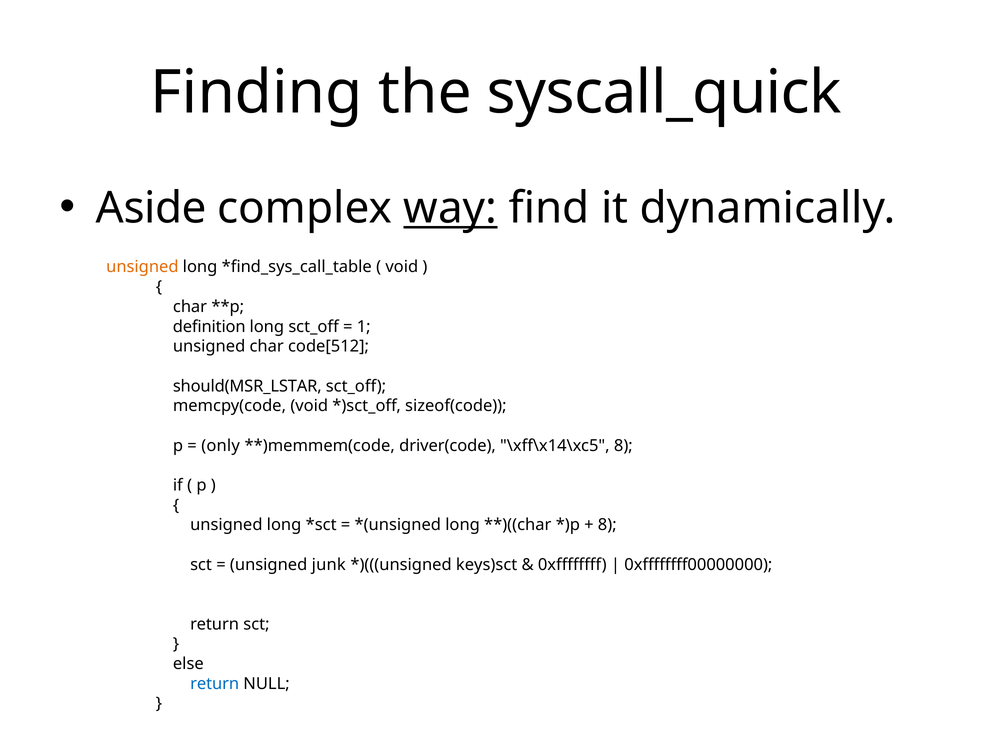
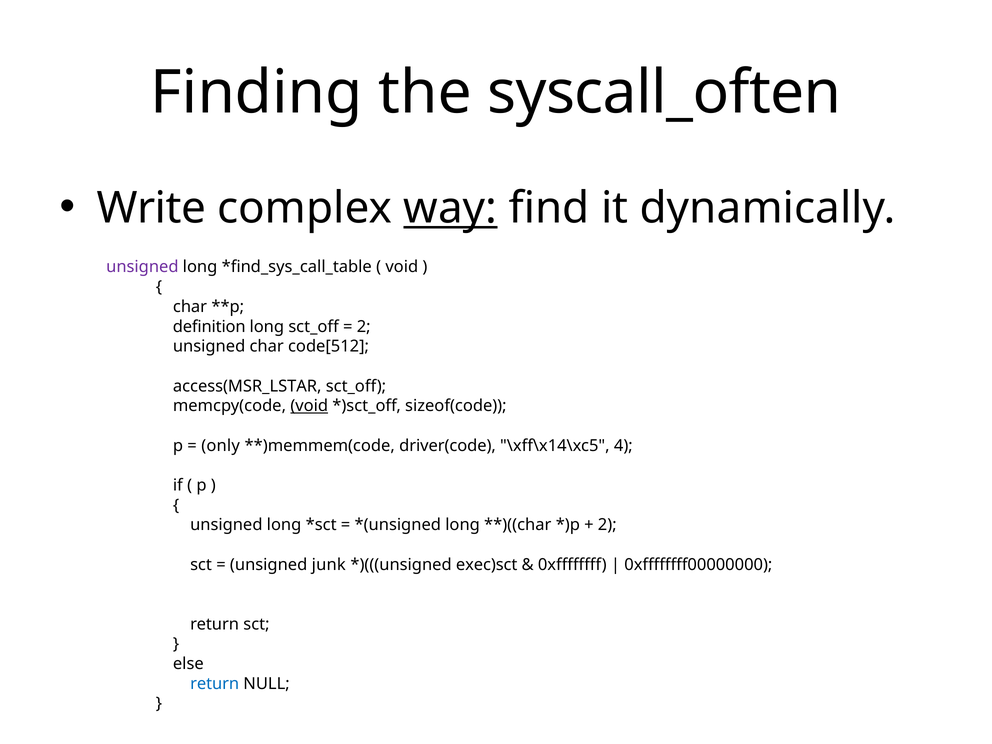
syscall_quick: syscall_quick -> syscall_often
Aside: Aside -> Write
unsigned at (142, 267) colour: orange -> purple
1 at (364, 327): 1 -> 2
should(MSR_LSTAR: should(MSR_LSTAR -> access(MSR_LSTAR
void at (309, 406) underline: none -> present
\xff\x14\xc5 8: 8 -> 4
8 at (607, 525): 8 -> 2
keys)sct: keys)sct -> exec)sct
